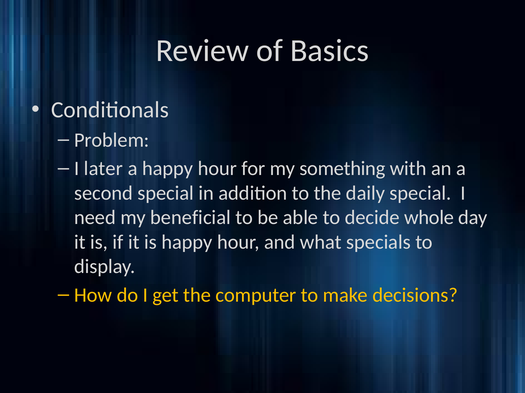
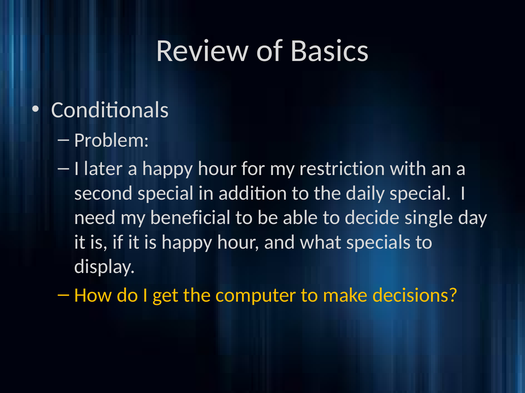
something: something -> restriction
whole: whole -> single
